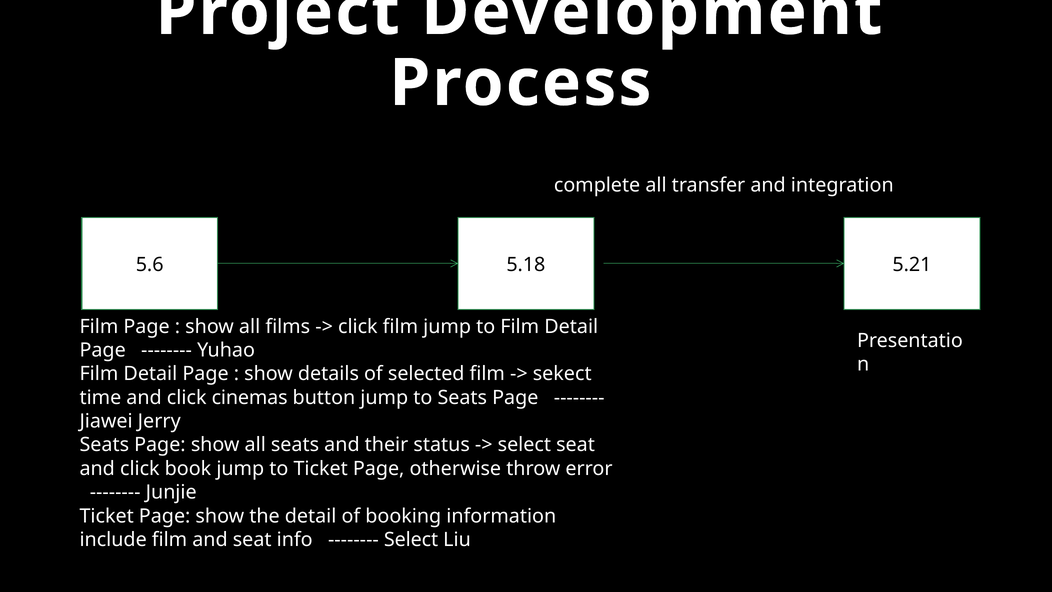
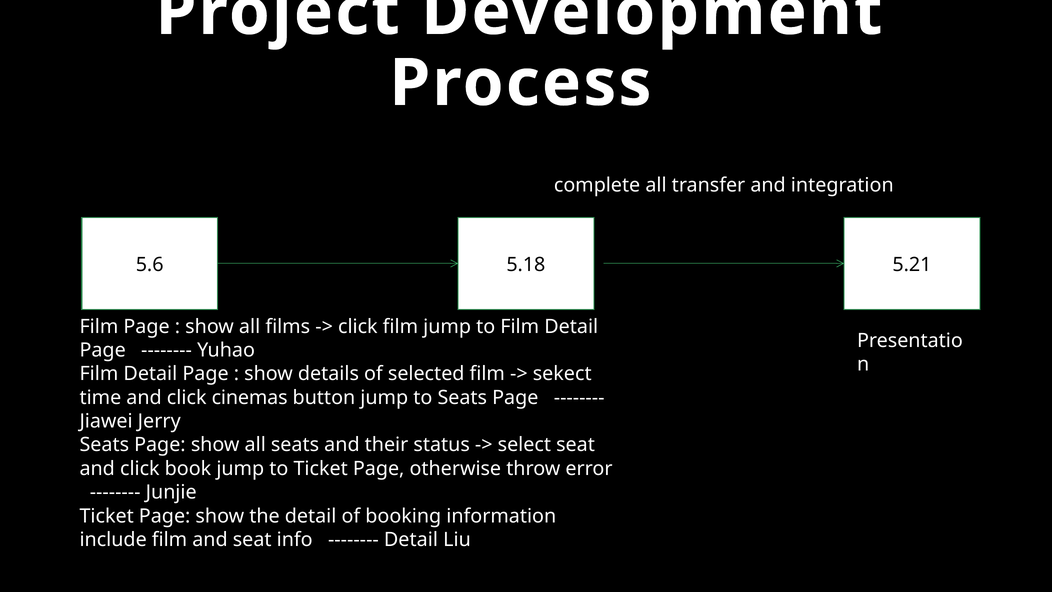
Select at (411, 539): Select -> Detail
